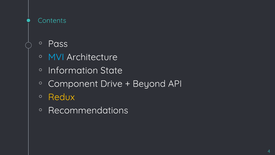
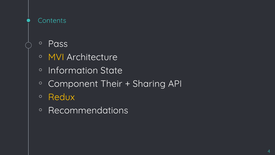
MVI colour: light blue -> yellow
Drive: Drive -> Their
Beyond: Beyond -> Sharing
